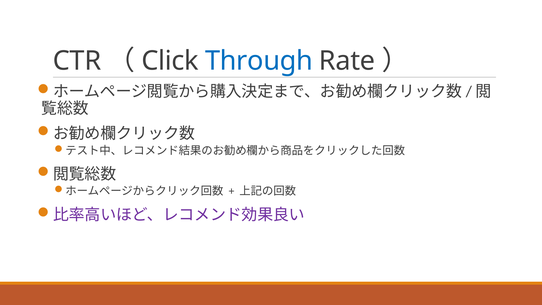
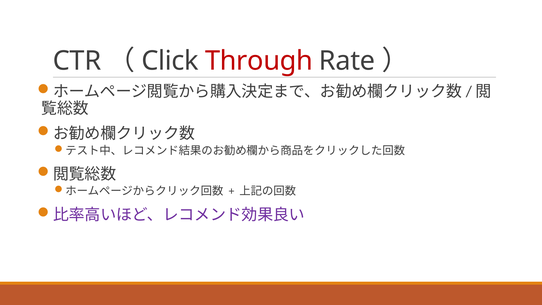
Through colour: blue -> red
